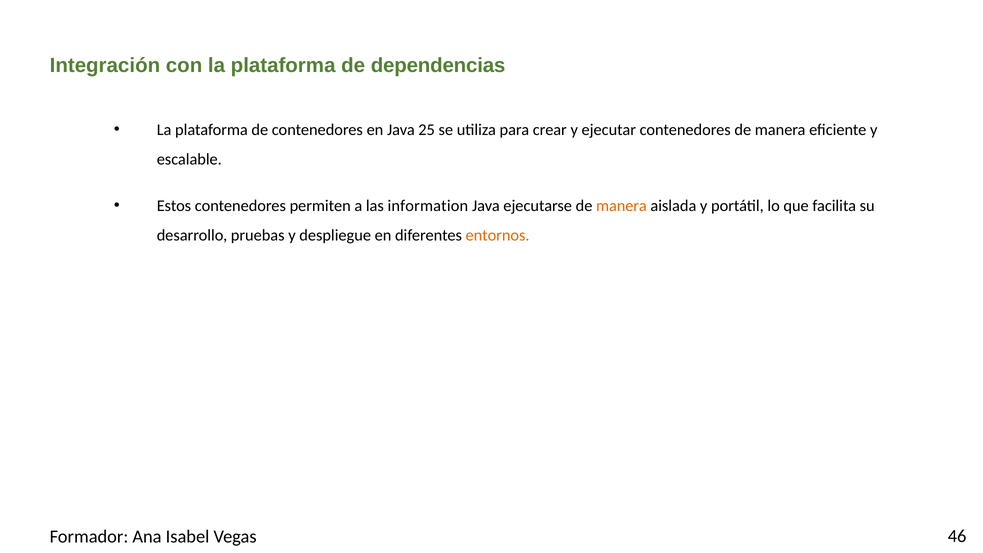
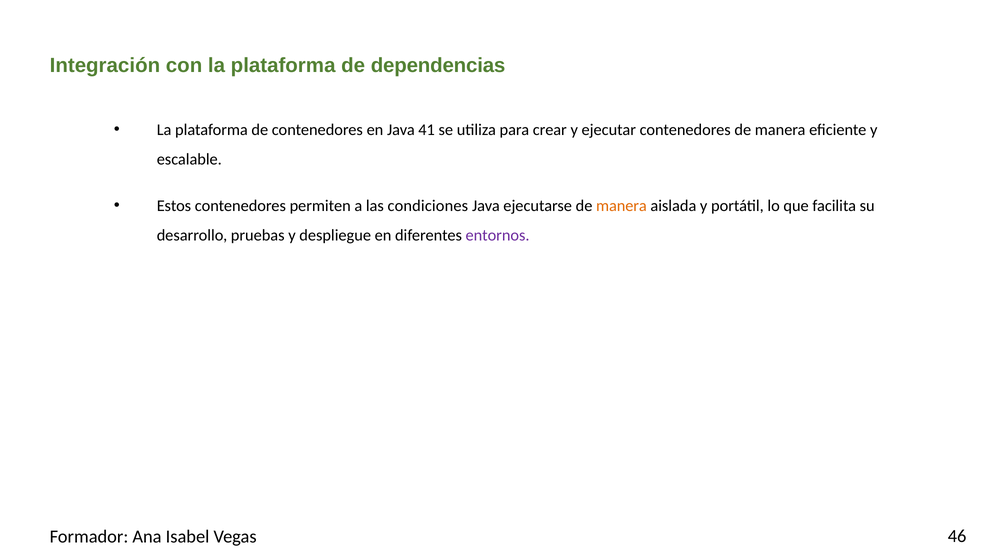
25: 25 -> 41
information: information -> condiciones
entornos colour: orange -> purple
